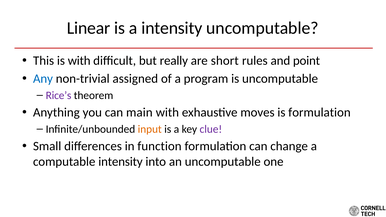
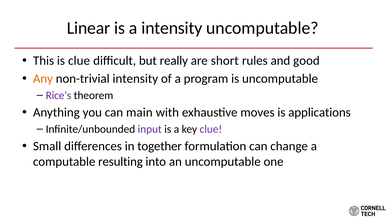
is with: with -> clue
point: point -> good
Any colour: blue -> orange
non-trivial assigned: assigned -> intensity
is formulation: formulation -> applications
input colour: orange -> purple
function: function -> together
computable intensity: intensity -> resulting
